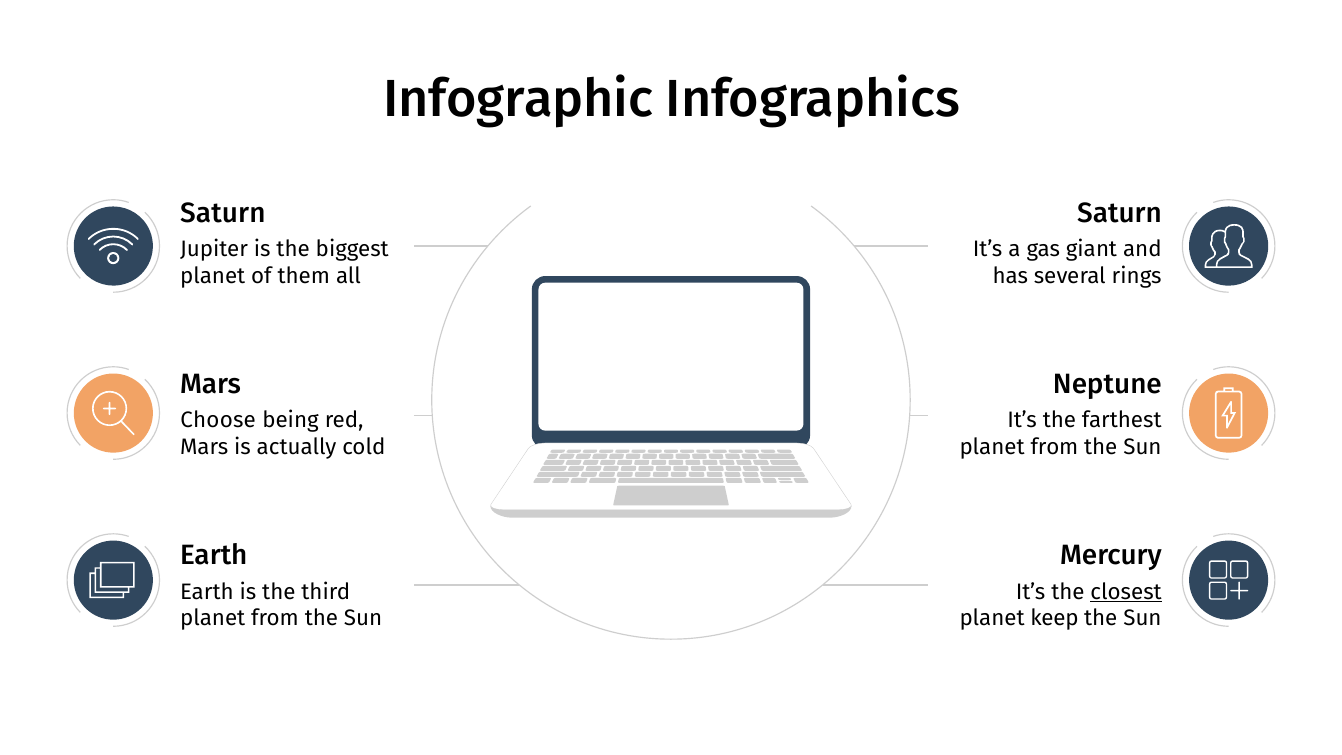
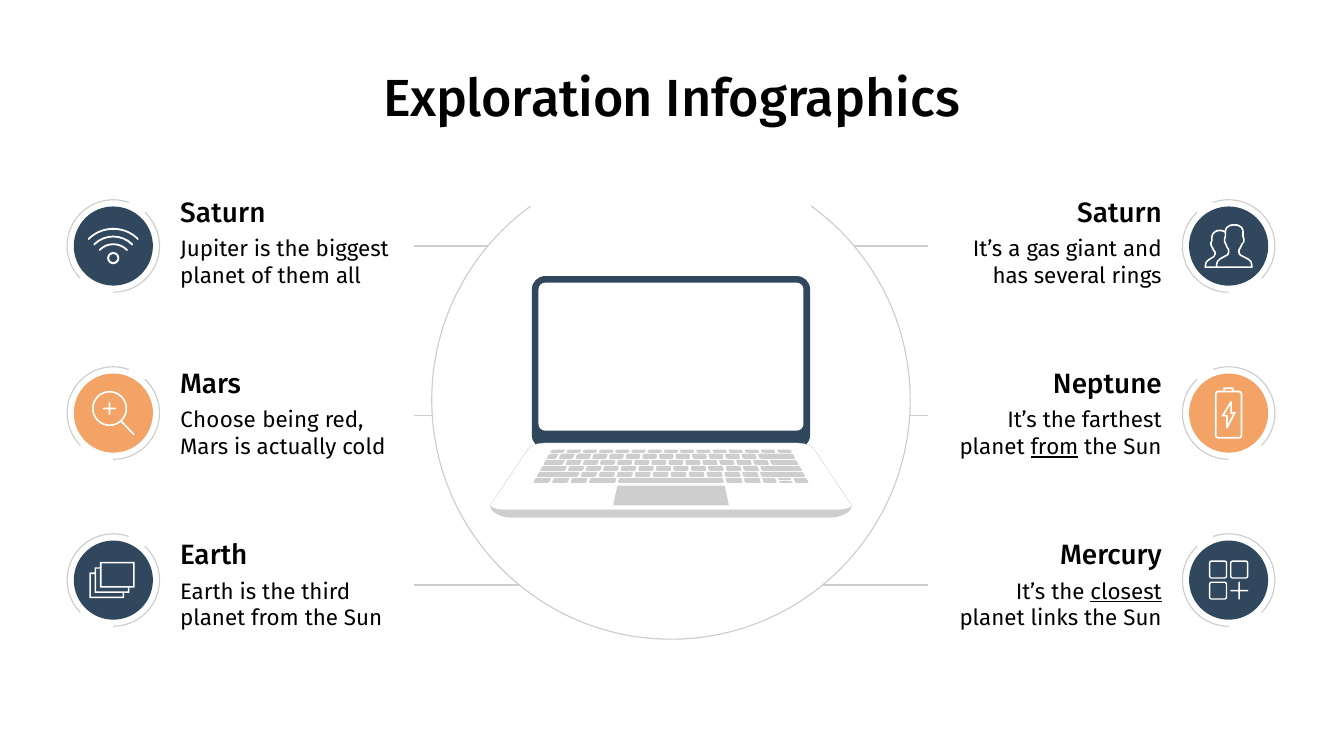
Infographic: Infographic -> Exploration
from at (1054, 447) underline: none -> present
keep: keep -> links
